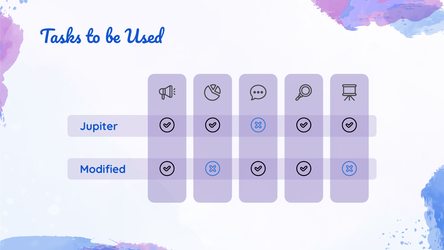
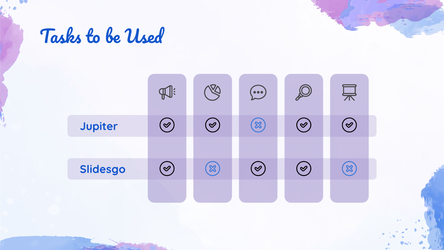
Modified: Modified -> Slidesgo
